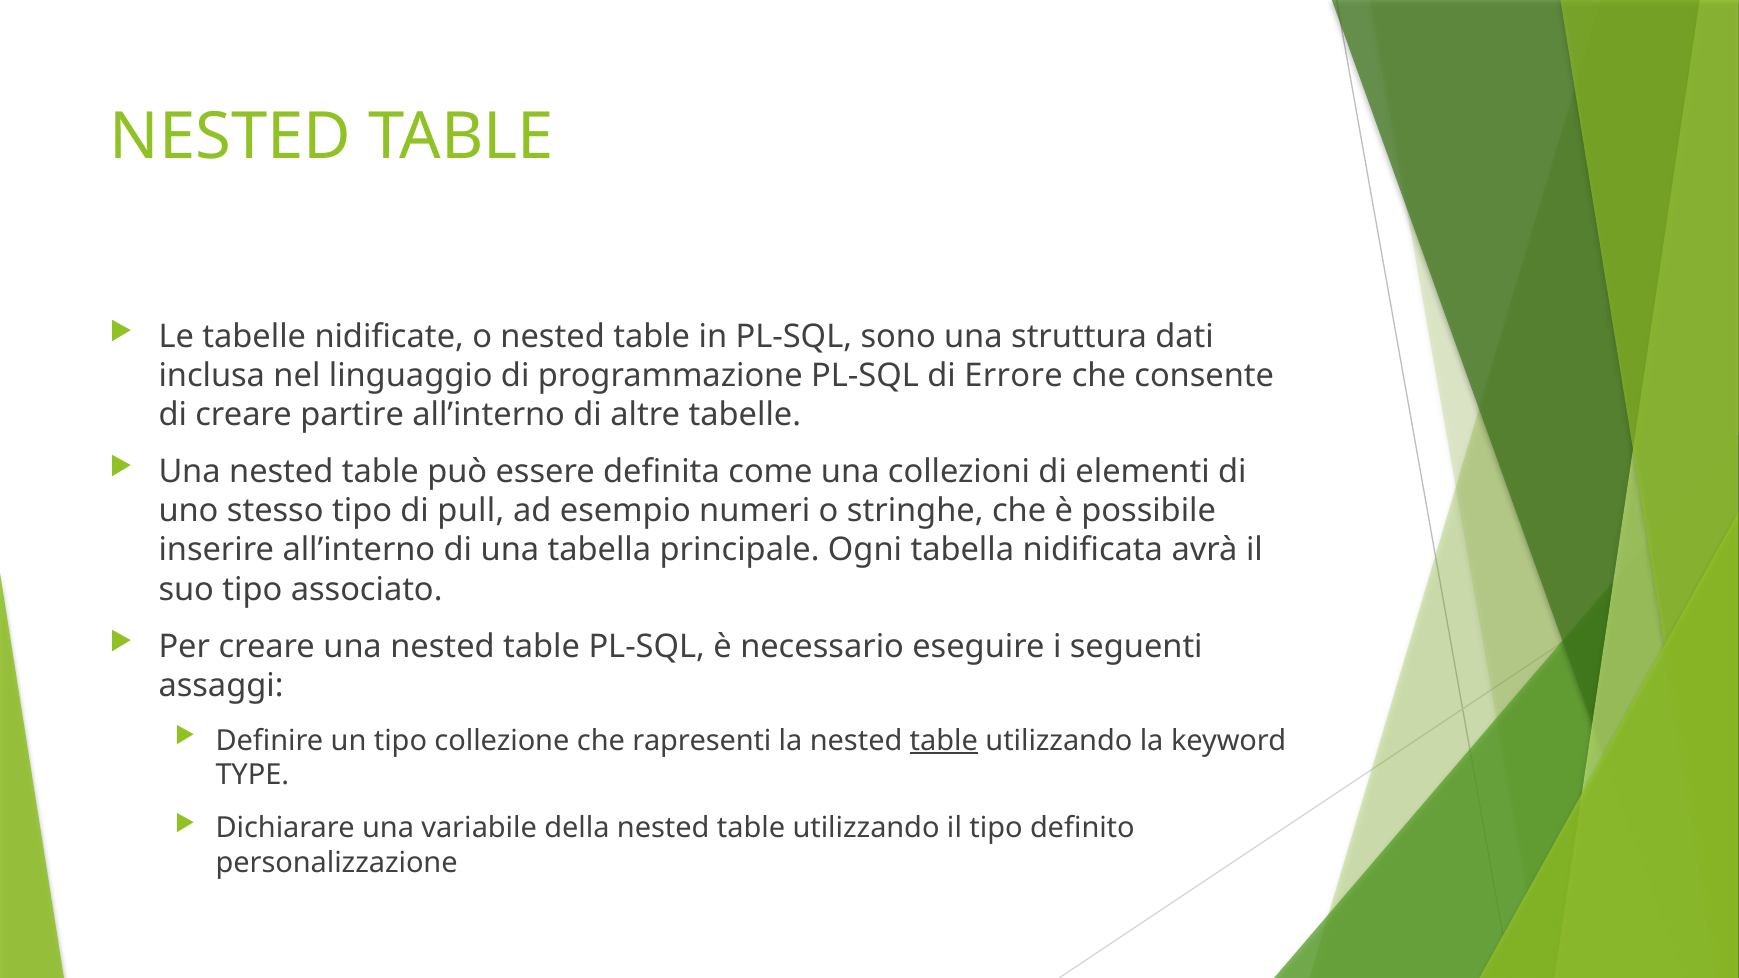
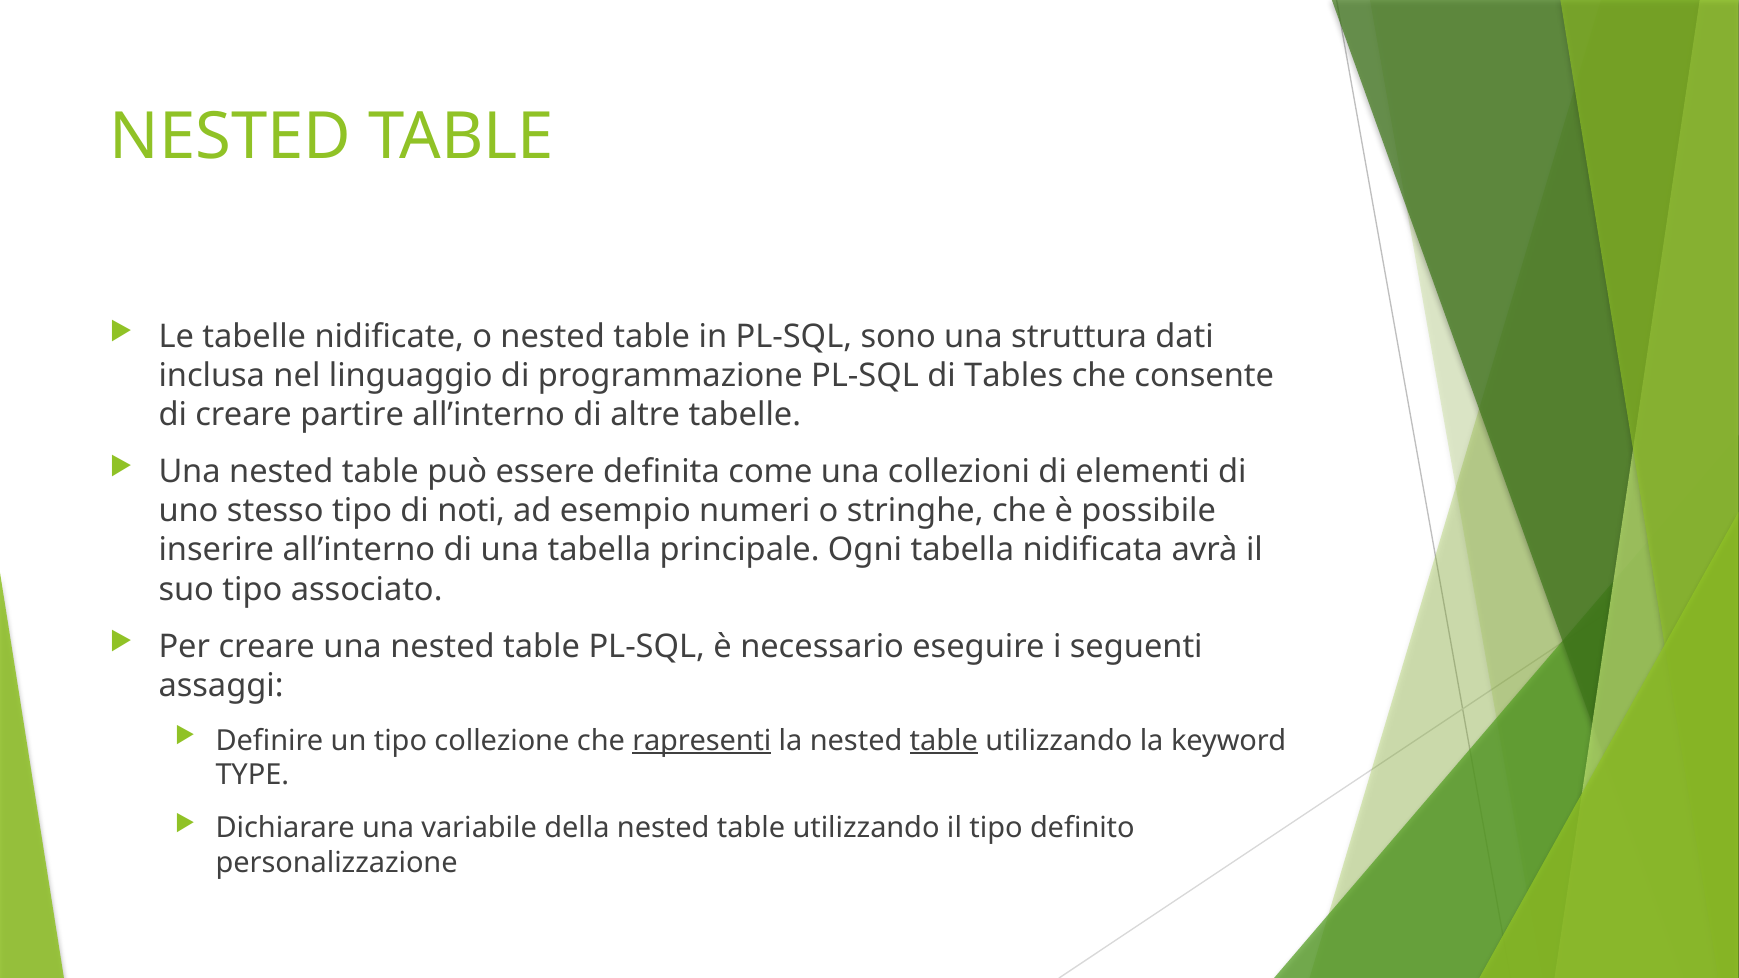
Errore: Errore -> Tables
pull: pull -> noti
rapresenti underline: none -> present
